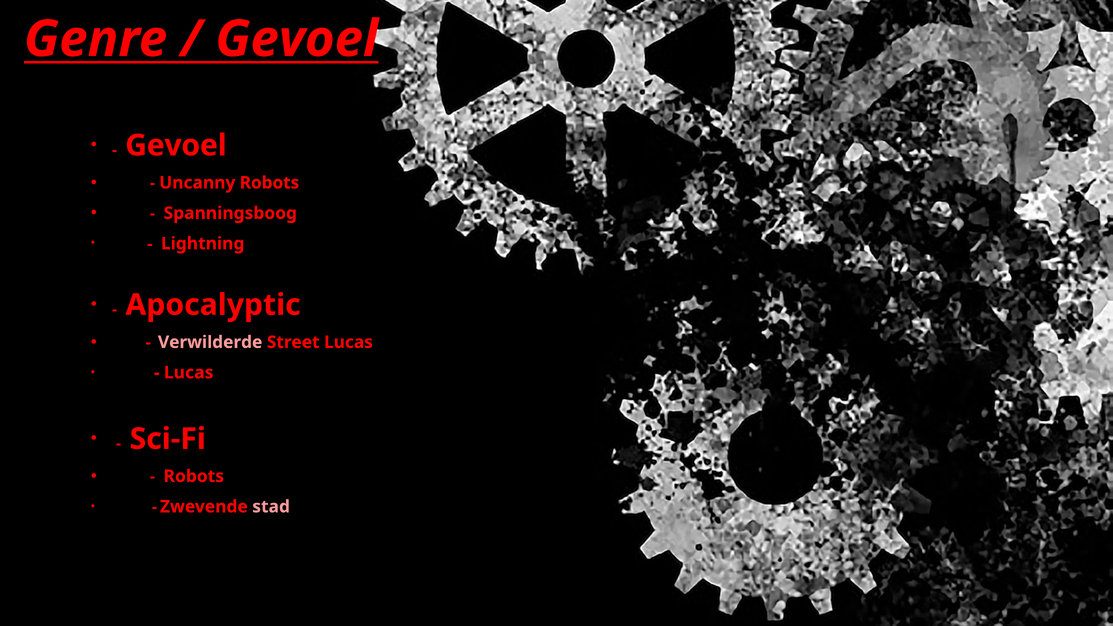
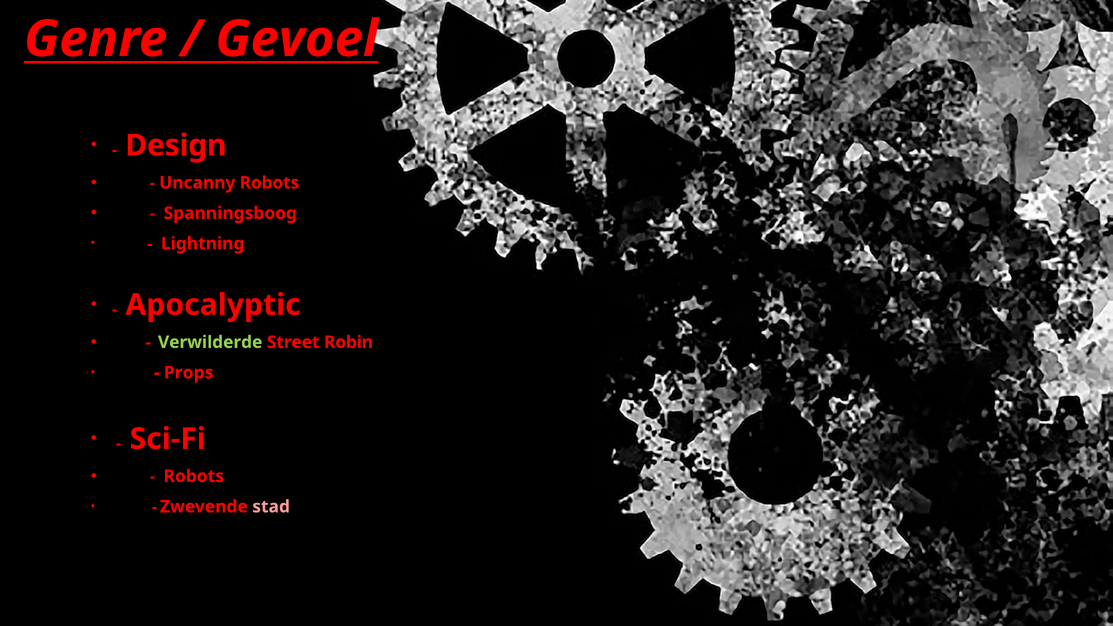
Gevoel at (176, 145): Gevoel -> Design
Verwilderde colour: pink -> light green
Street Lucas: Lucas -> Robin
Lucas at (189, 373): Lucas -> Props
